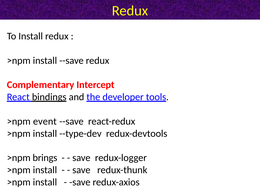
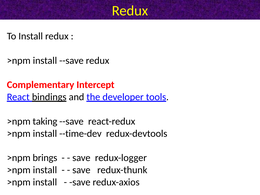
event: event -> taking
--type-dev: --type-dev -> --time-dev
